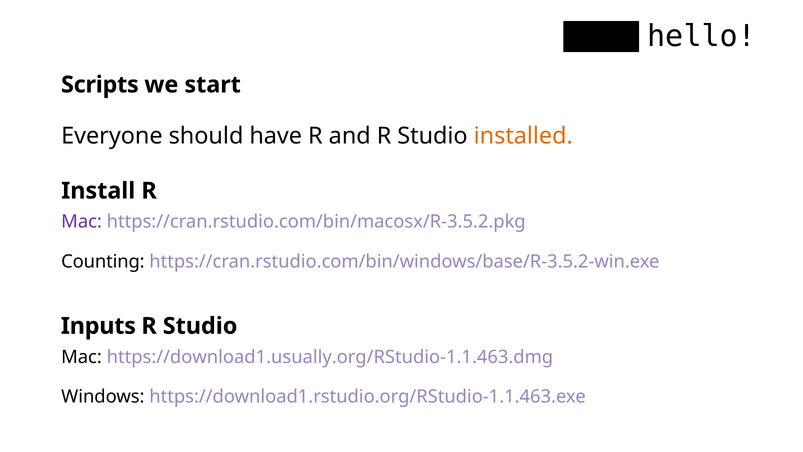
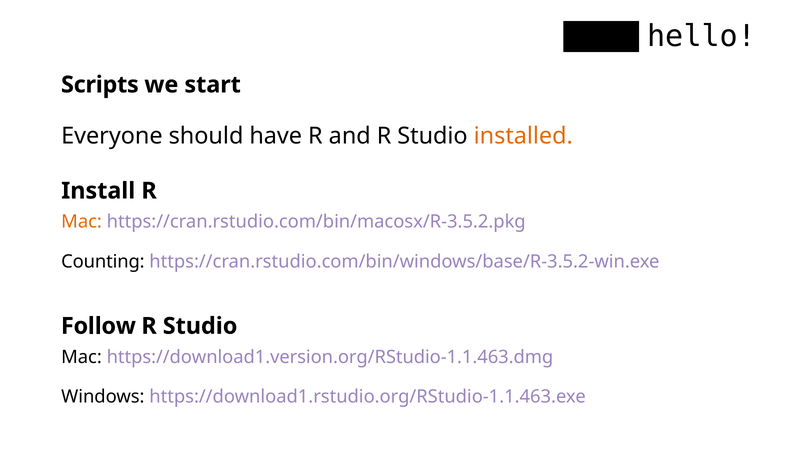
Mac at (82, 222) colour: purple -> orange
Inputs: Inputs -> Follow
https://download1.usually.org/RStudio-1.1.463.dmg: https://download1.usually.org/RStudio-1.1.463.dmg -> https://download1.version.org/RStudio-1.1.463.dmg
